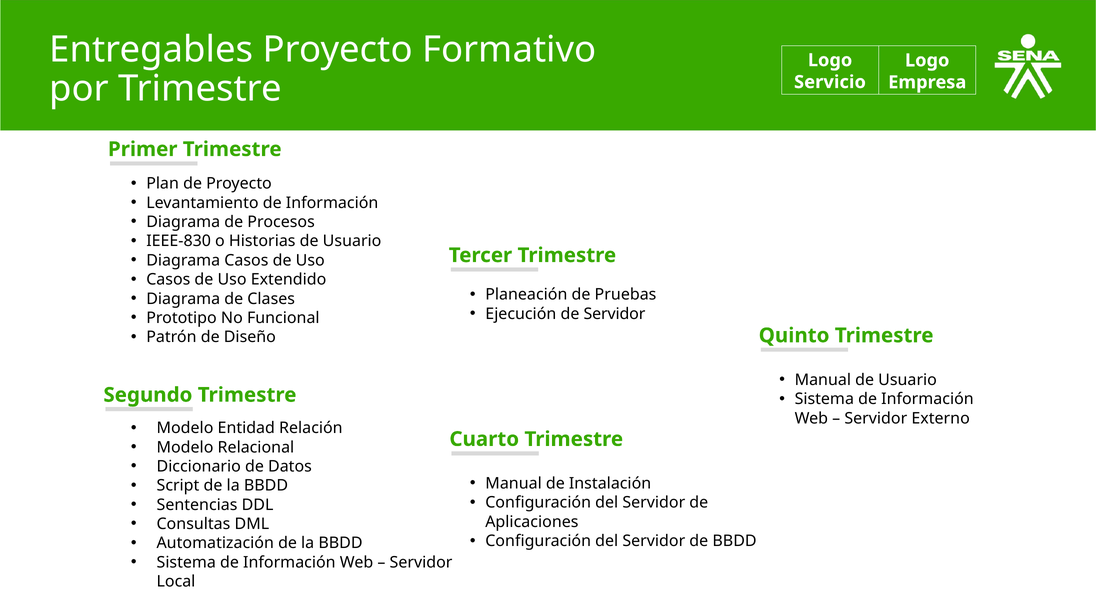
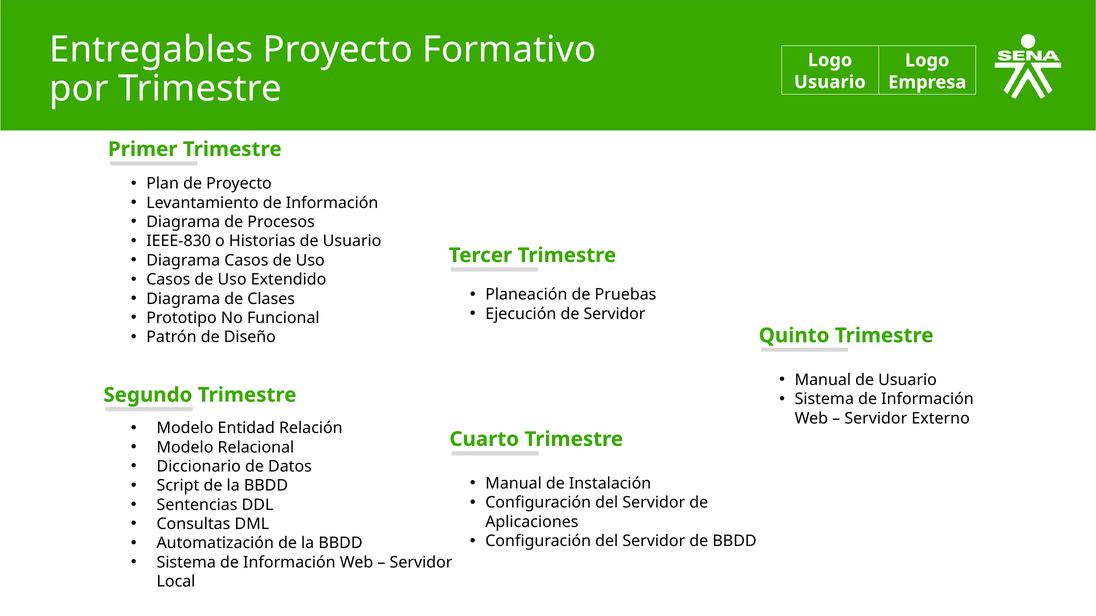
Servicio at (830, 82): Servicio -> Usuario
